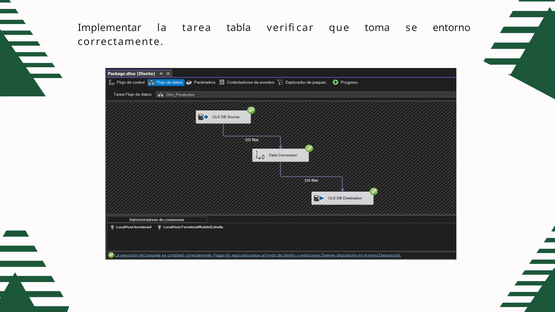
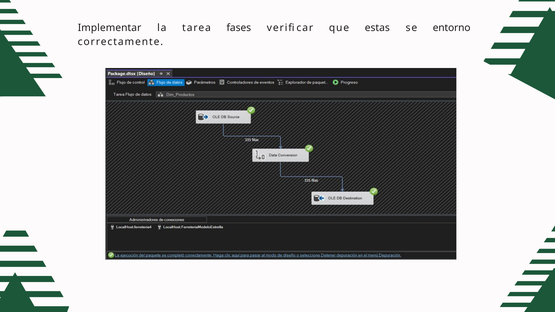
tabla: tabla -> fases
toma: toma -> estas
